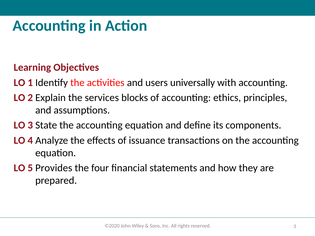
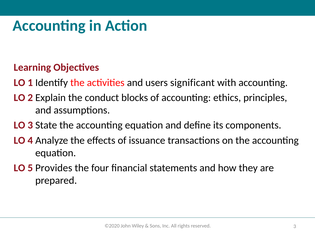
universally: universally -> significant
services: services -> conduct
